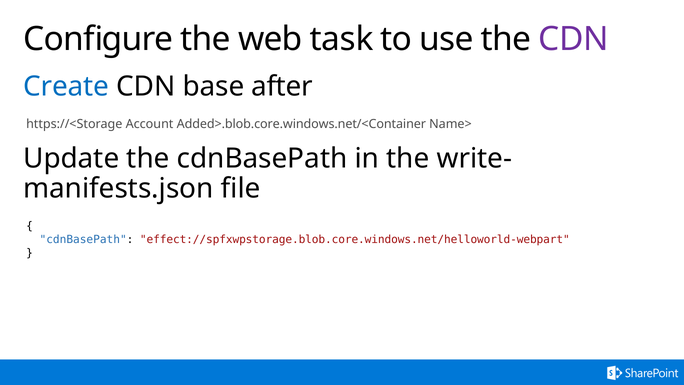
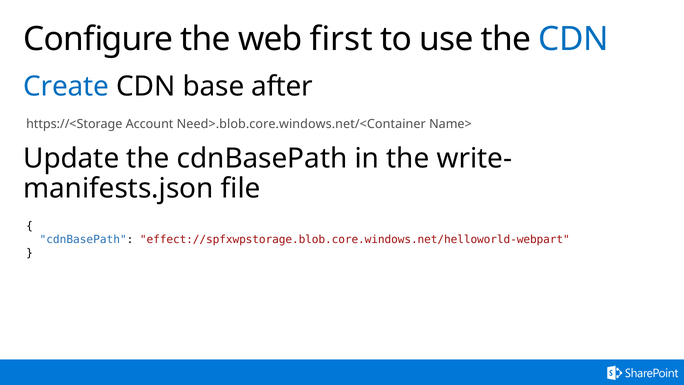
task: task -> first
CDN at (573, 39) colour: purple -> blue
Added>.blob.core.windows.net/<Container: Added>.blob.core.windows.net/<Container -> Need>.blob.core.windows.net/<Container
